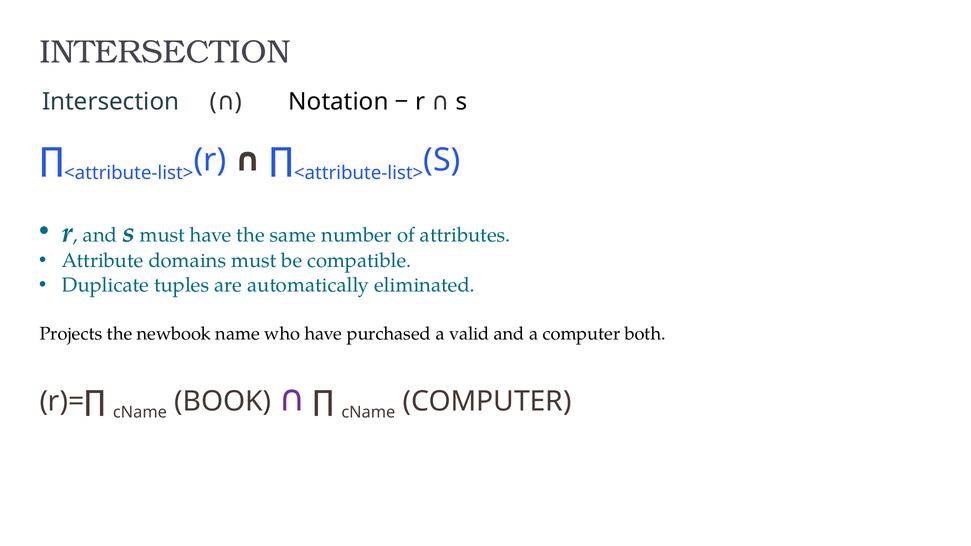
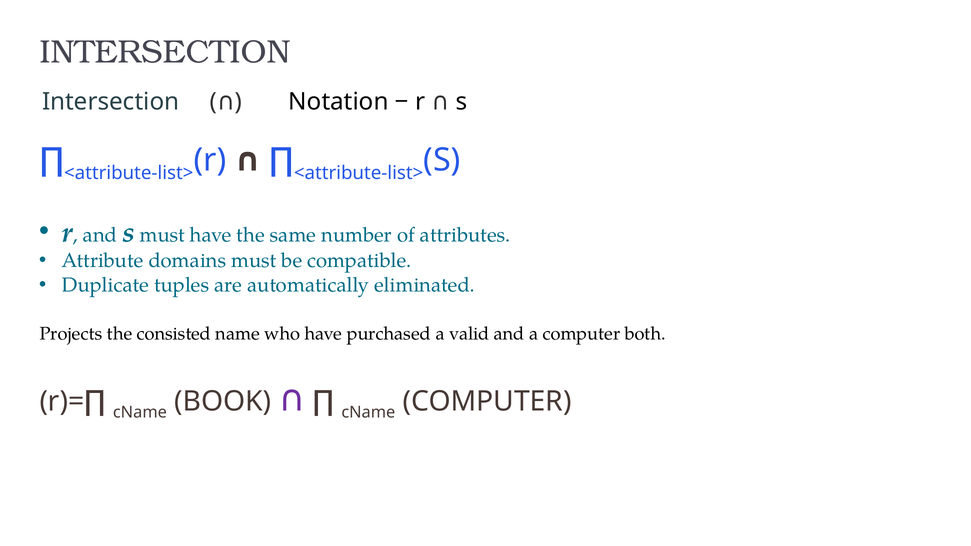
newbook: newbook -> consisted
